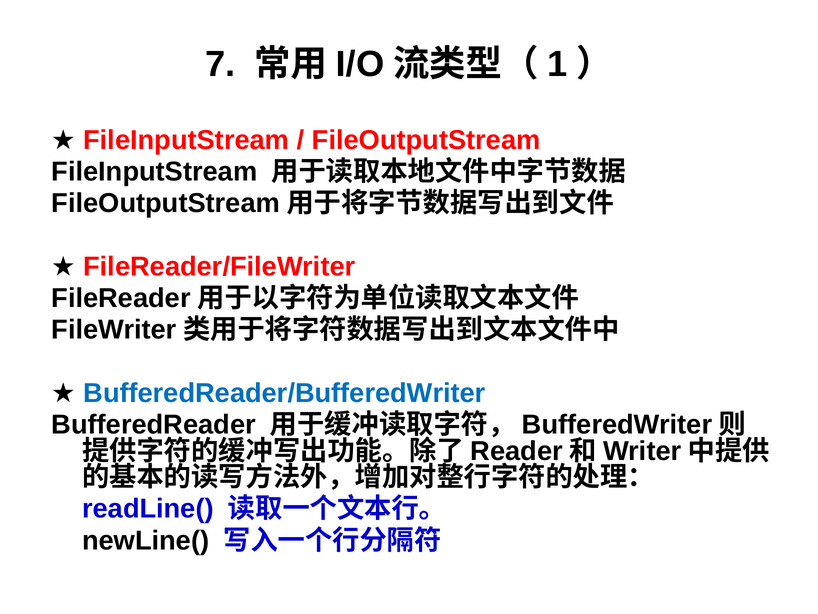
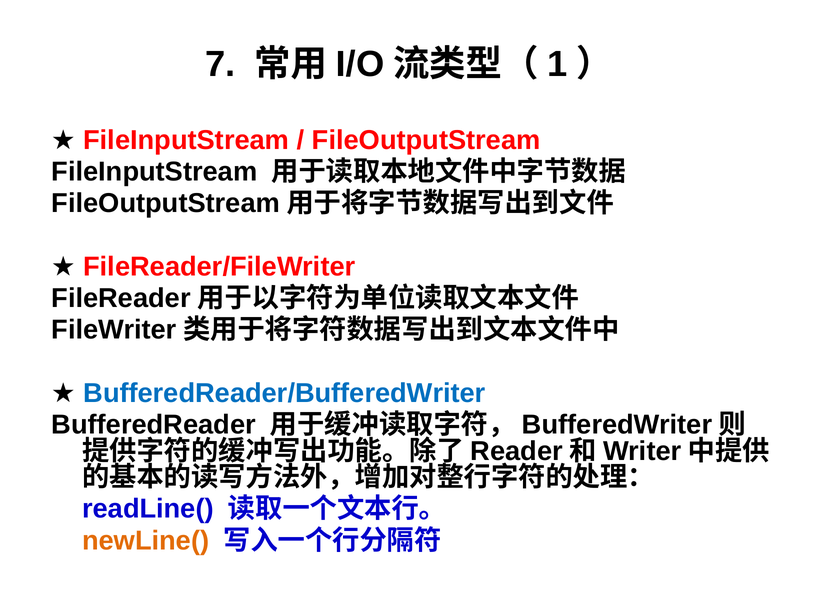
newLine( colour: black -> orange
